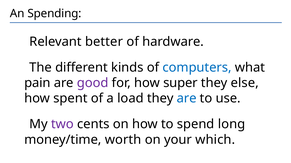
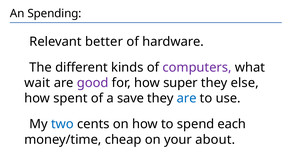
computers colour: blue -> purple
pain: pain -> wait
load: load -> save
two colour: purple -> blue
long: long -> each
worth: worth -> cheap
which: which -> about
